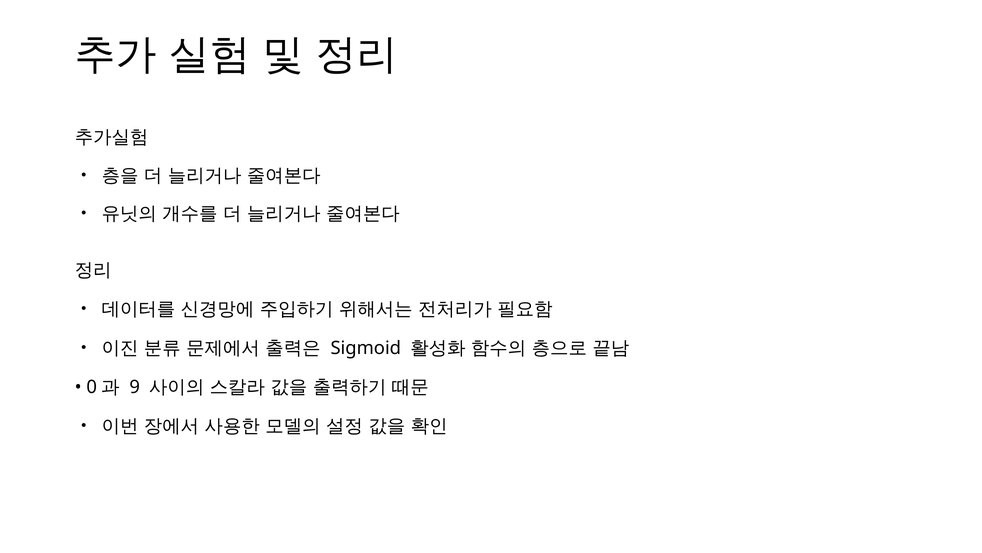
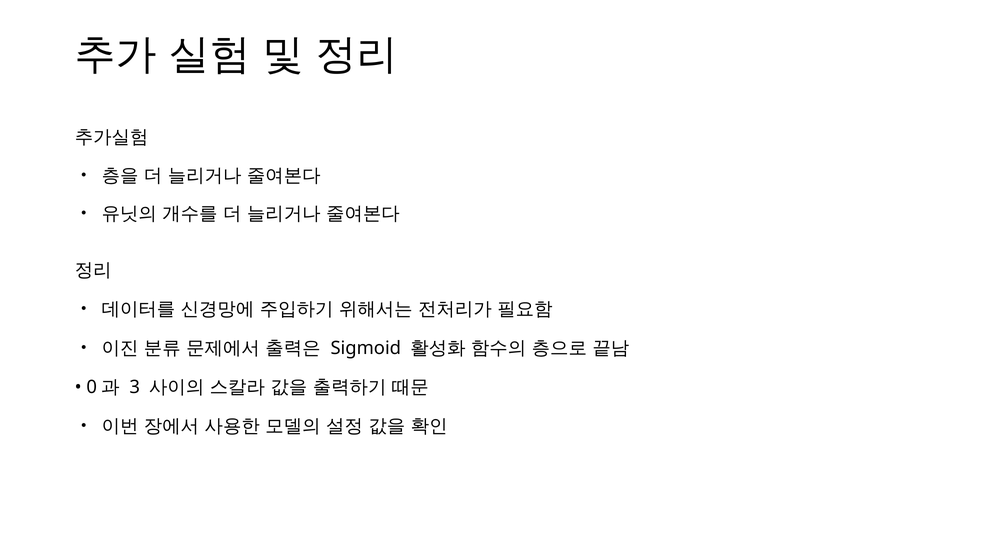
9: 9 -> 3
